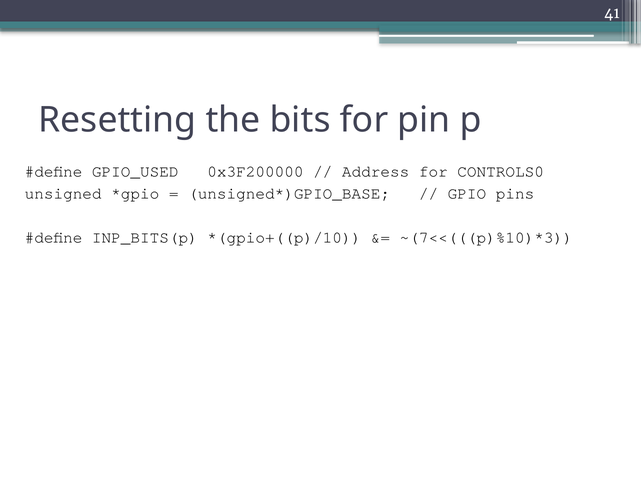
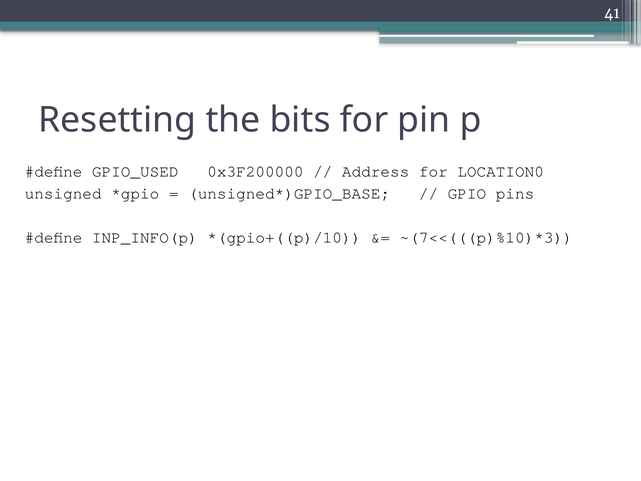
CONTROLS0: CONTROLS0 -> LOCATION0
INP_BITS(p: INP_BITS(p -> INP_INFO(p
